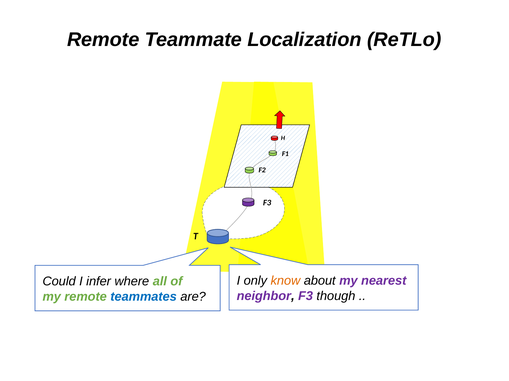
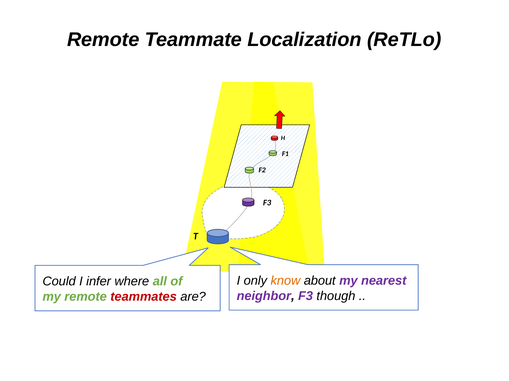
teammates colour: blue -> red
